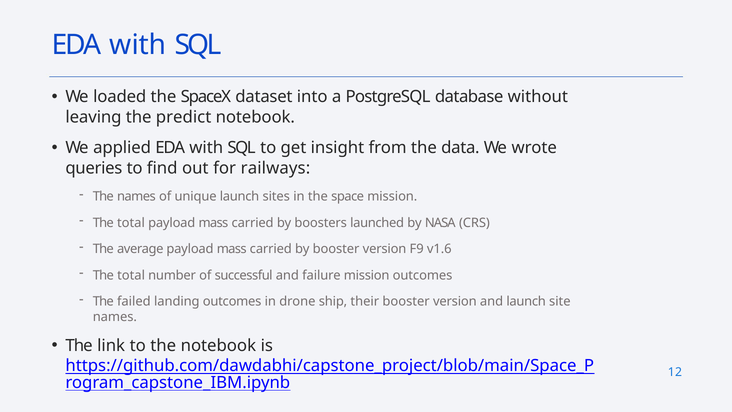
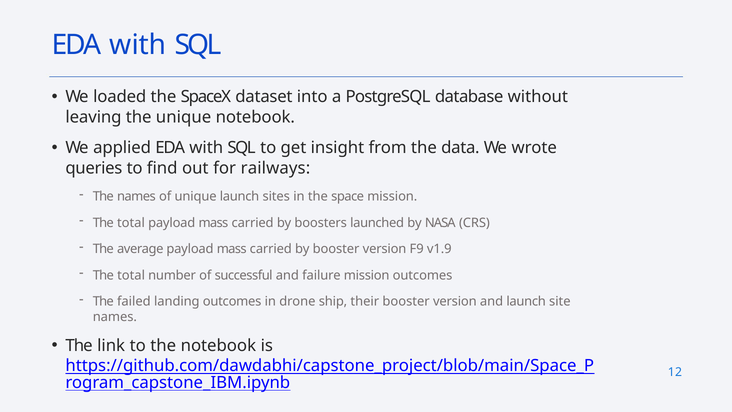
the predict: predict -> unique
v1.6: v1.6 -> v1.9
